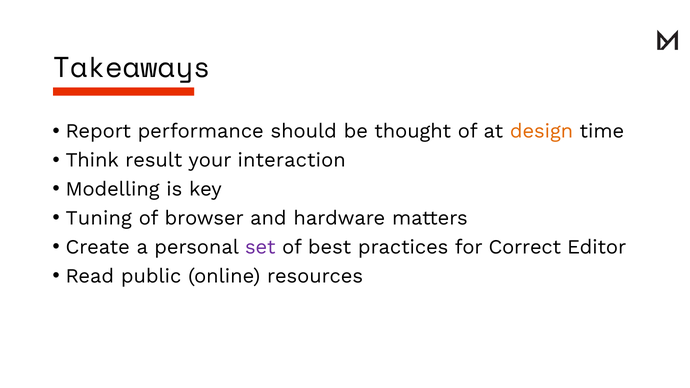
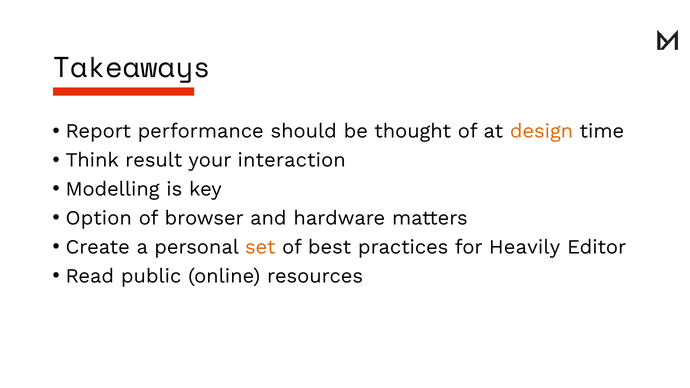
Tuning: Tuning -> Option
set colour: purple -> orange
Correct: Correct -> Heavily
